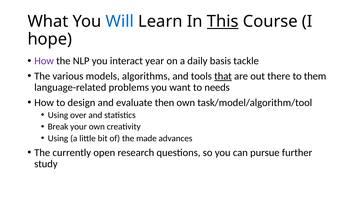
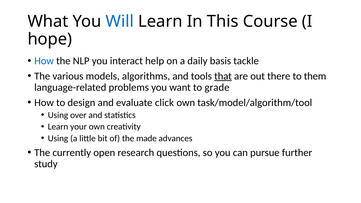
This underline: present -> none
How at (44, 61) colour: purple -> blue
year: year -> help
needs: needs -> grade
then: then -> click
Break at (58, 127): Break -> Learn
